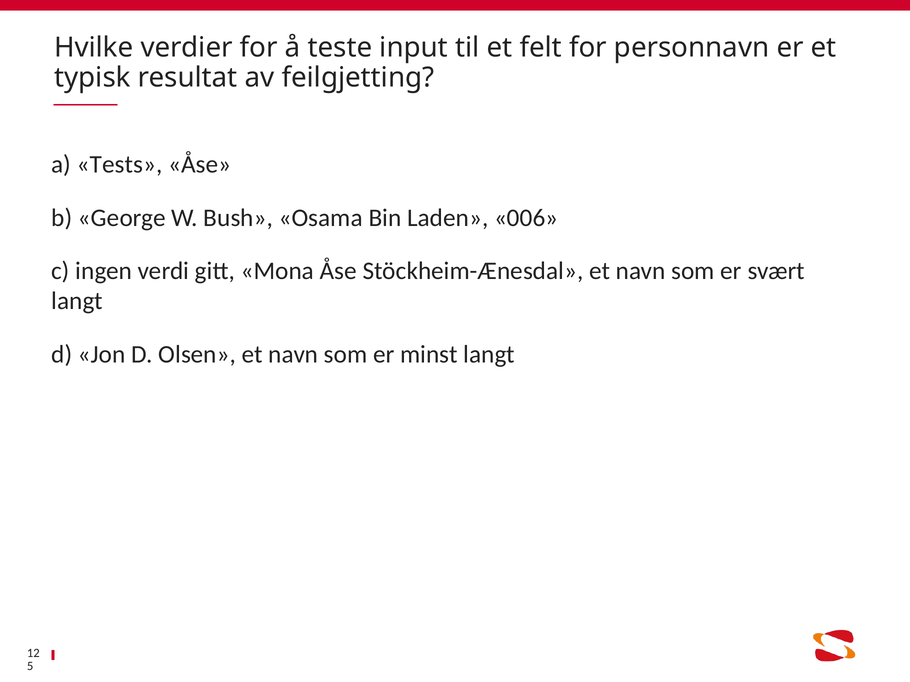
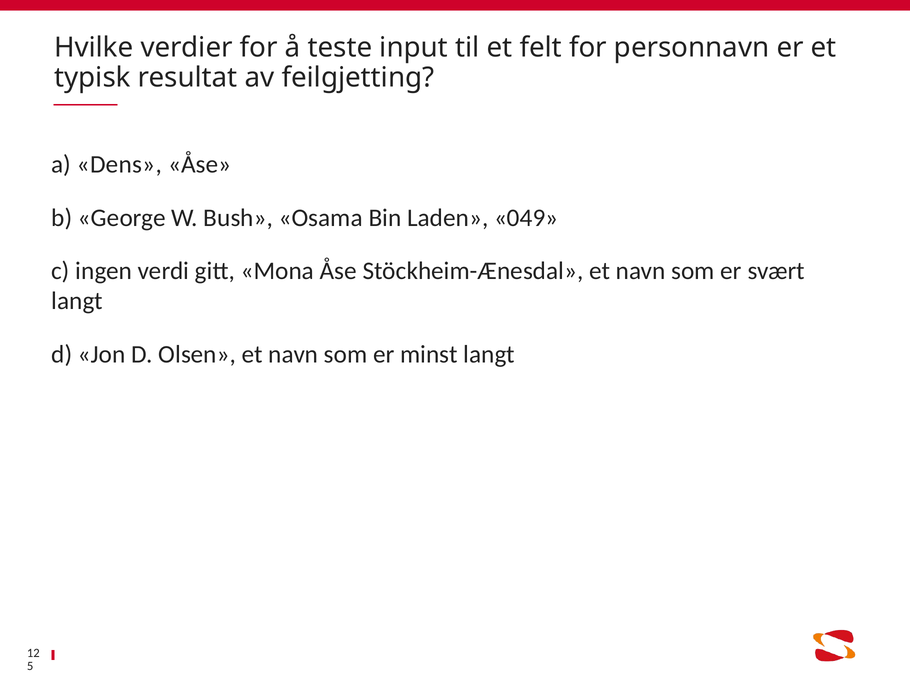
Tests: Tests -> Dens
006: 006 -> 049
